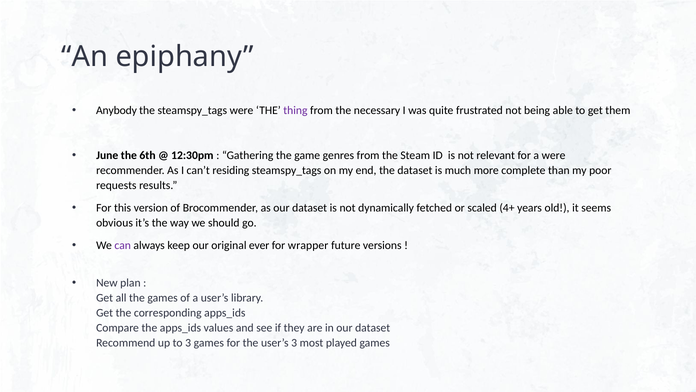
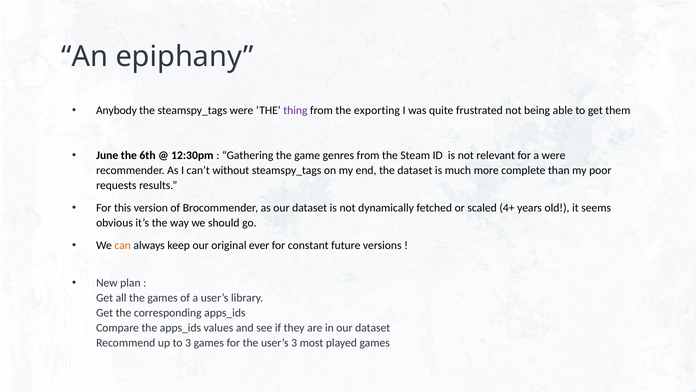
necessary: necessary -> exporting
residing: residing -> without
can colour: purple -> orange
wrapper: wrapper -> constant
